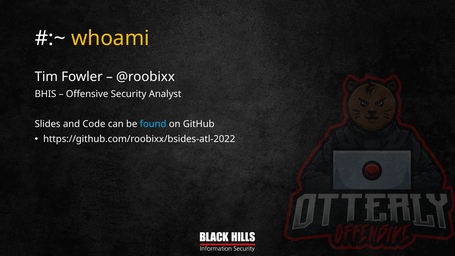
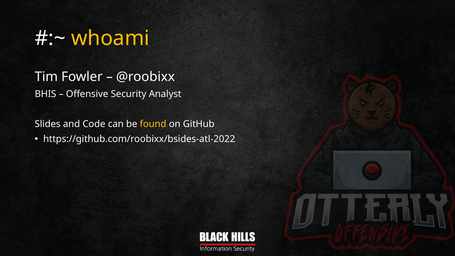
found colour: light blue -> yellow
